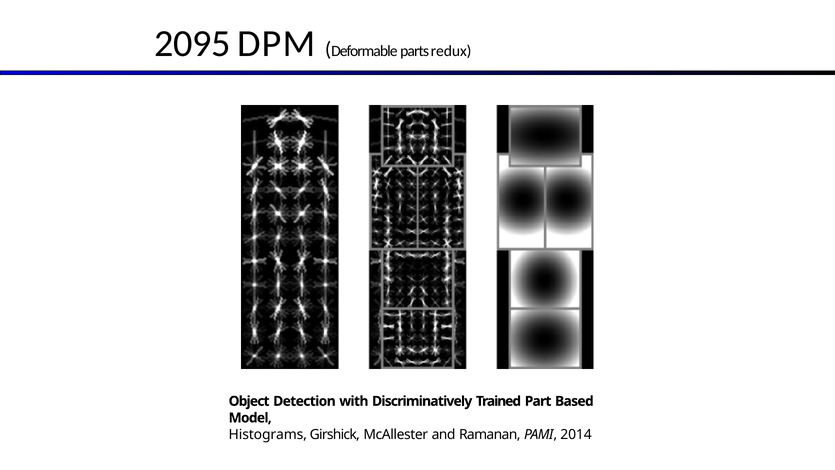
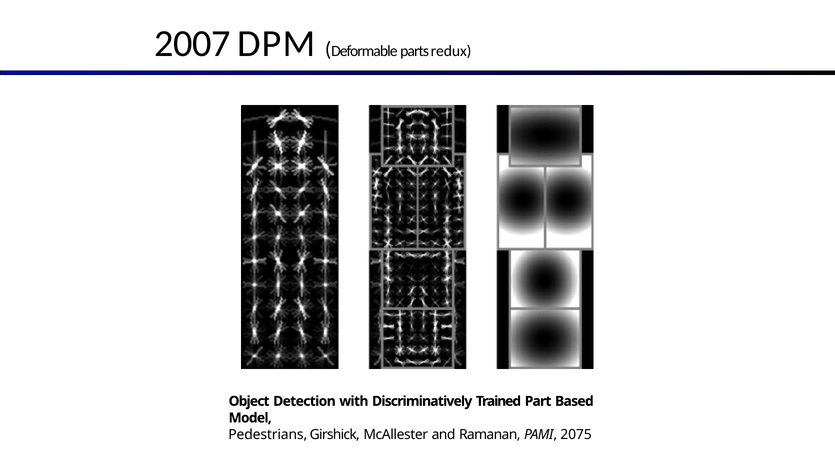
2095: 2095 -> 2007
Histograms: Histograms -> Pedestrians
2014: 2014 -> 2075
